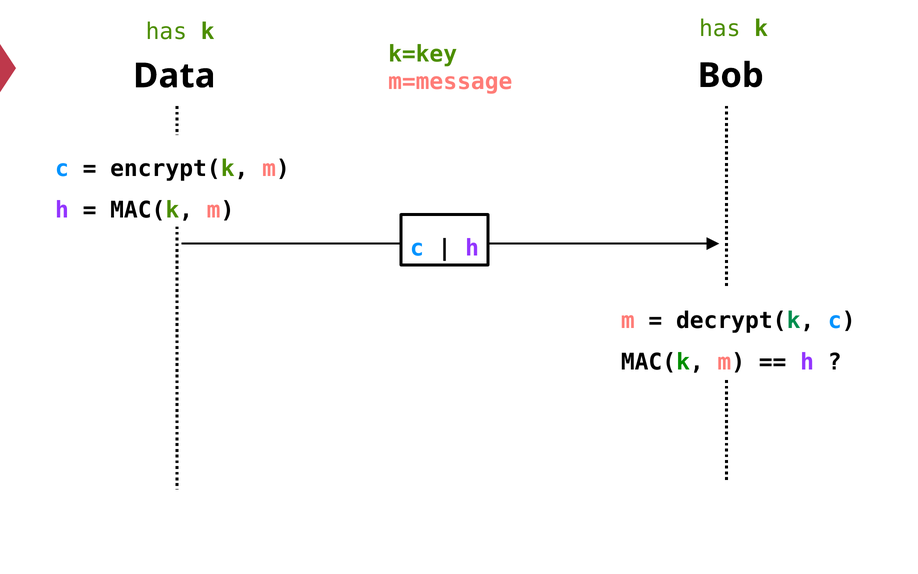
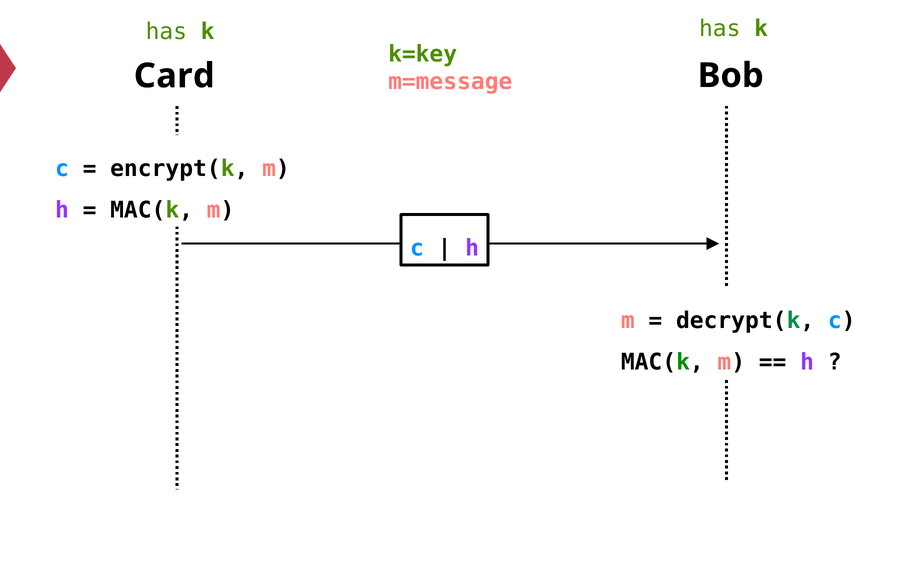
Data: Data -> Card
